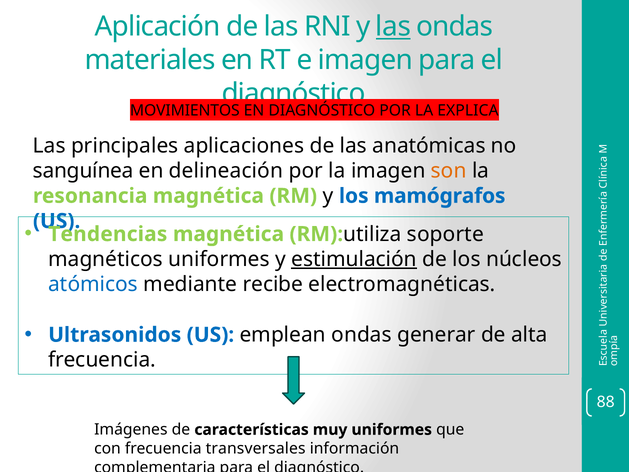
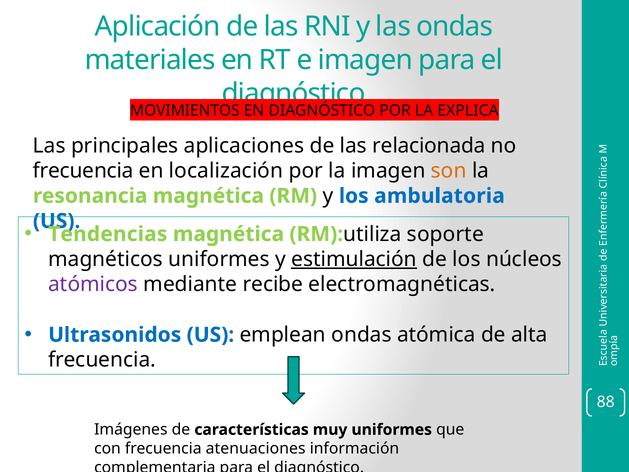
las at (393, 27) underline: present -> none
anatómicas: anatómicas -> relacionada
sanguínea at (83, 171): sanguínea -> frecuencia
delineación: delineación -> localización
mamógrafos: mamógrafos -> ambulatoria
atómicos colour: blue -> purple
generar: generar -> atómica
transversales: transversales -> atenuaciones
